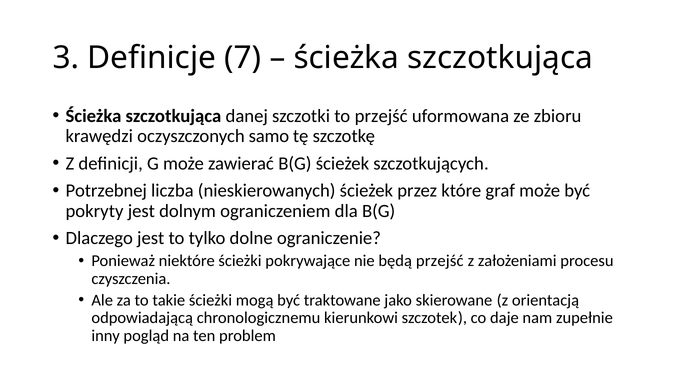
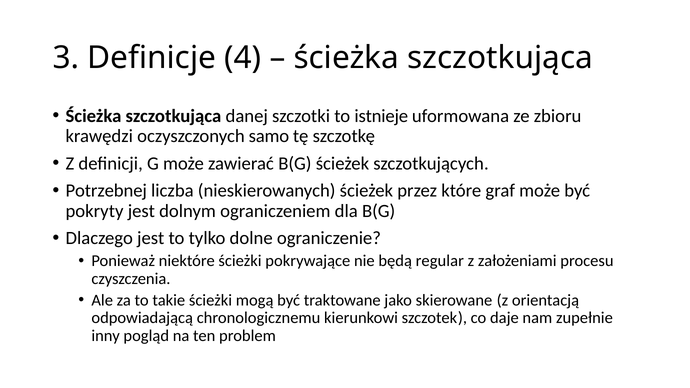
7: 7 -> 4
to przejść: przejść -> istnieje
będą przejść: przejść -> regular
